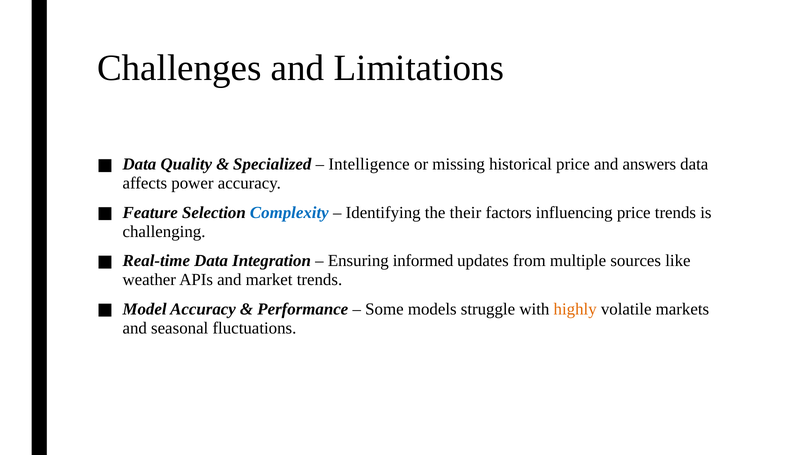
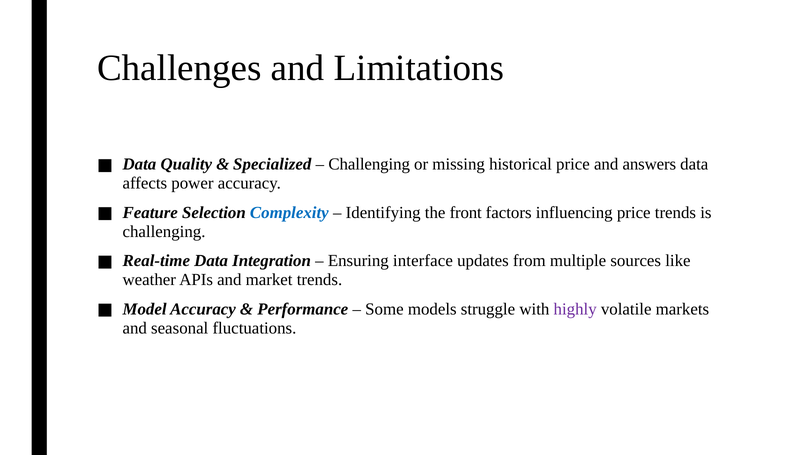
Intelligence at (369, 164): Intelligence -> Challenging
their: their -> front
informed: informed -> interface
highly colour: orange -> purple
